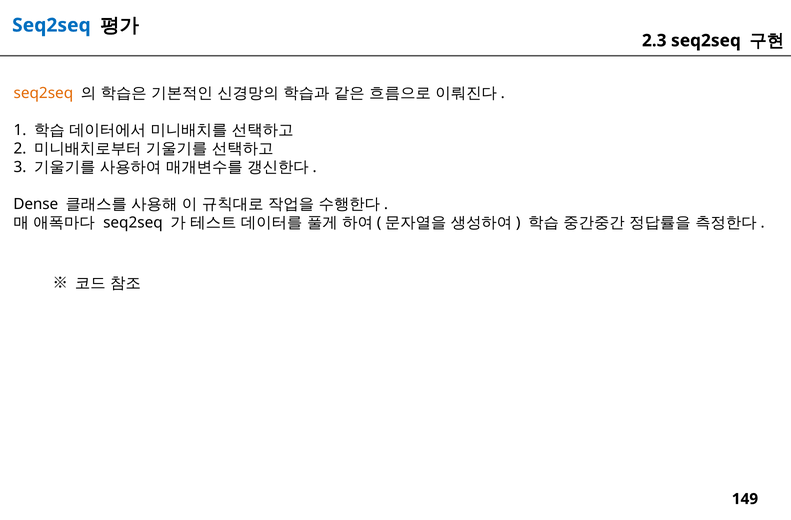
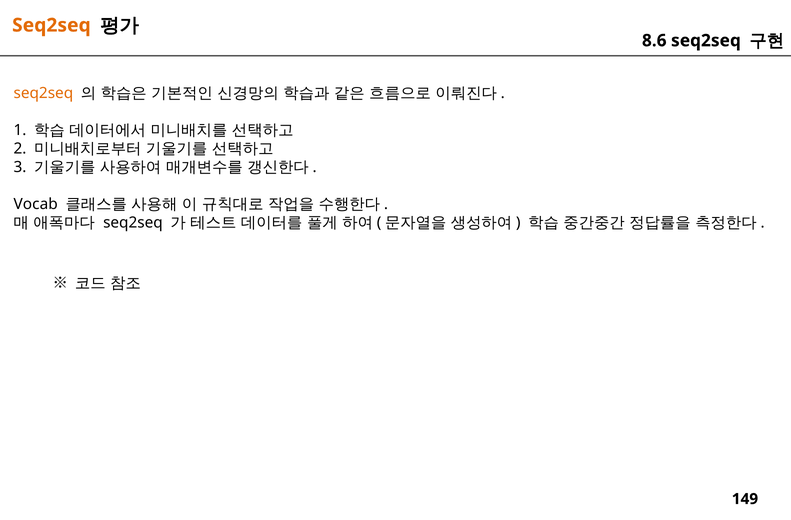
Seq2seq at (51, 25) colour: blue -> orange
2.3: 2.3 -> 8.6
Dense: Dense -> Vocab
